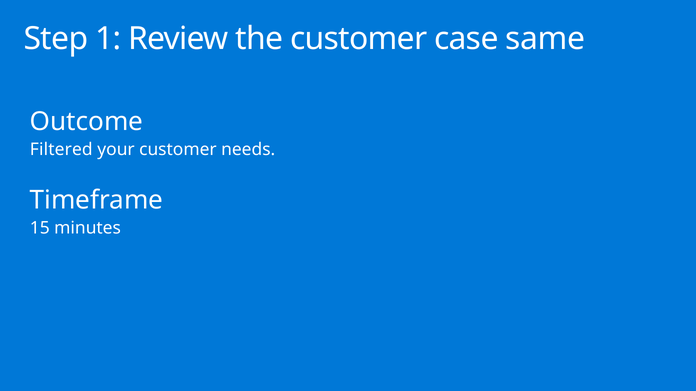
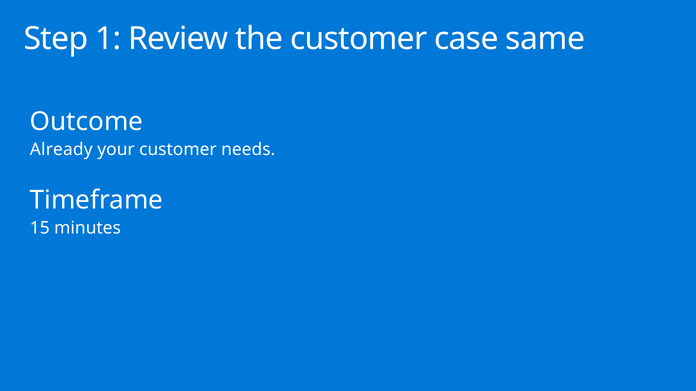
Filtered: Filtered -> Already
